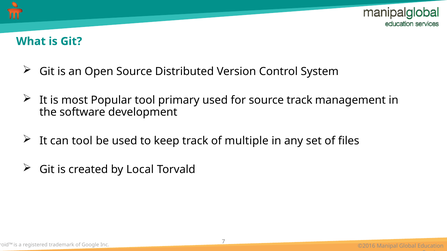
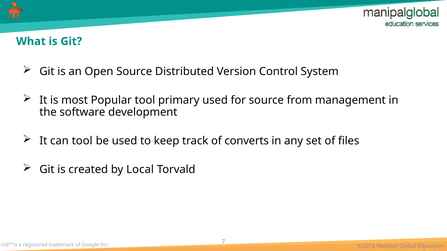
source track: track -> from
multiple: multiple -> converts
